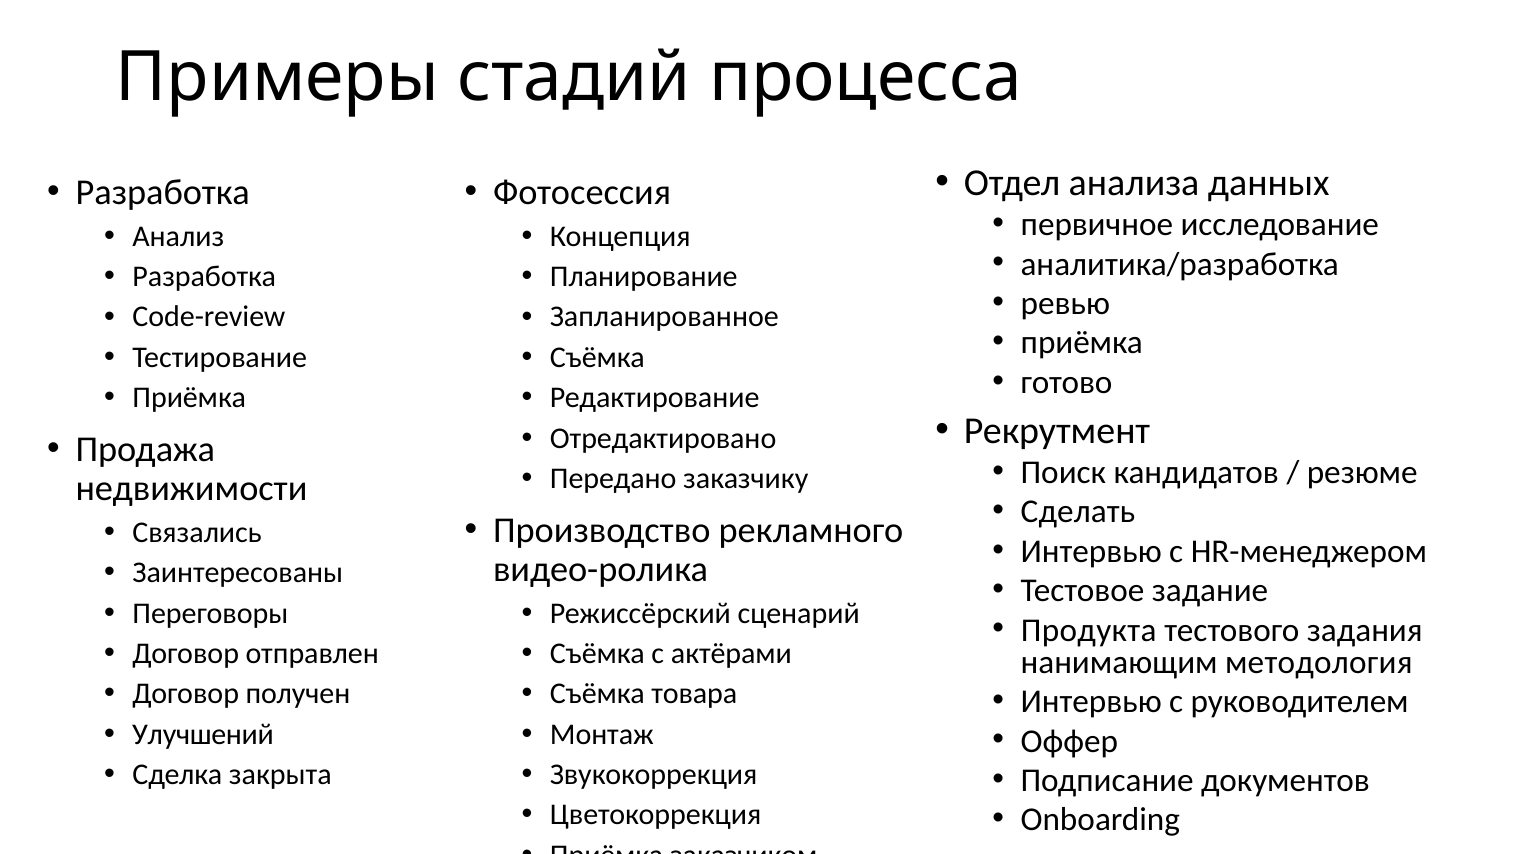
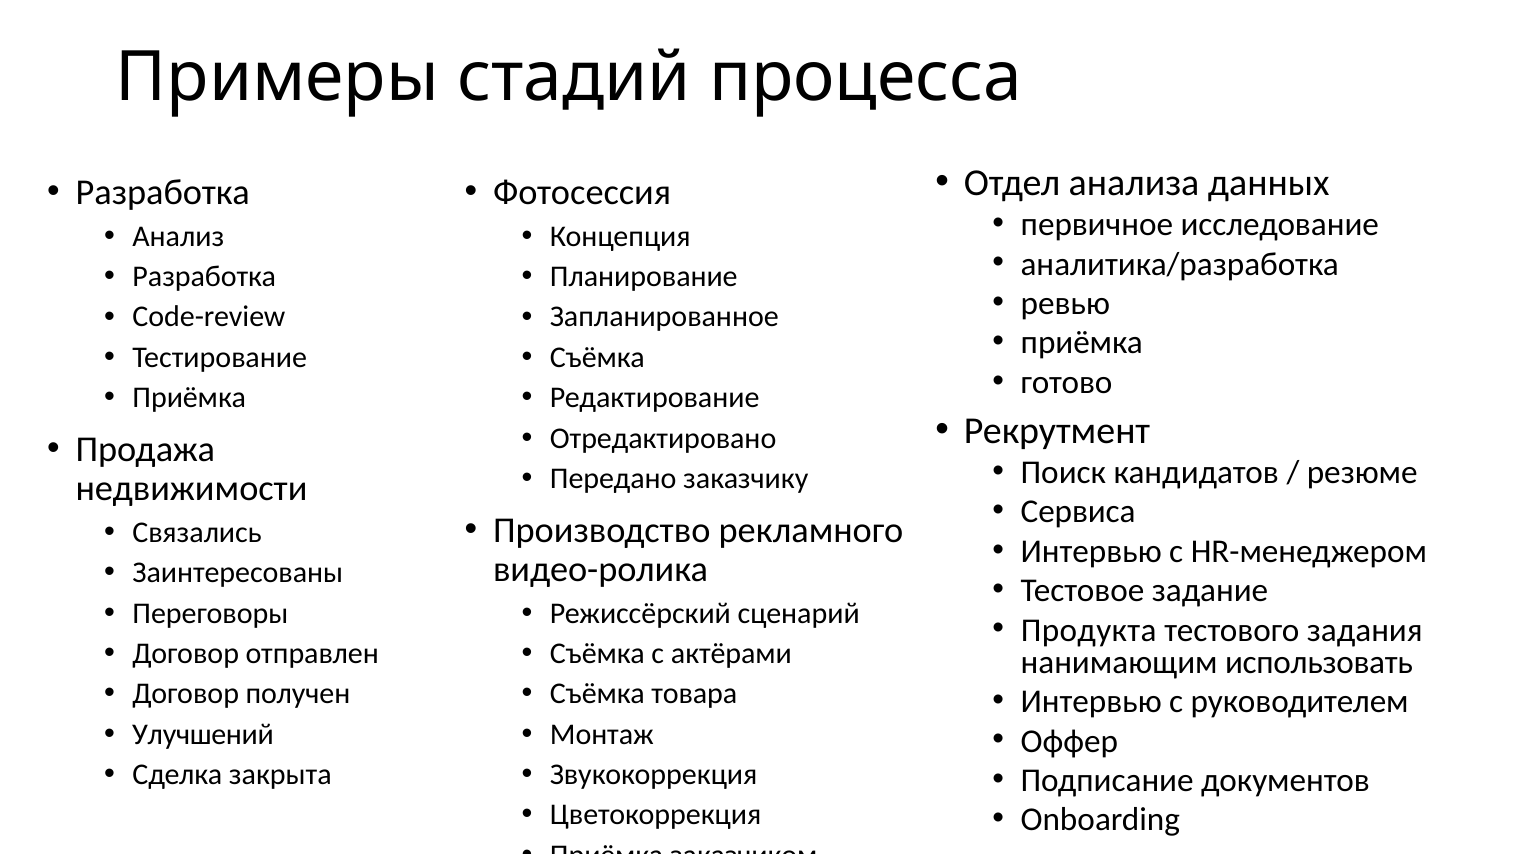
Сделать: Сделать -> Сервиса
методология: методология -> использовать
